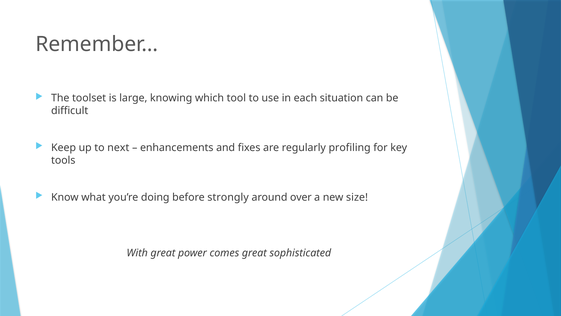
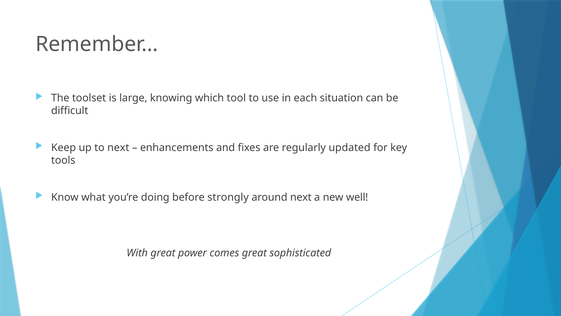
profiling: profiling -> updated
around over: over -> next
size: size -> well
